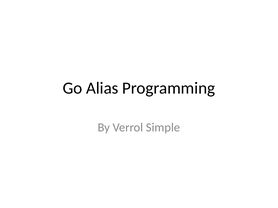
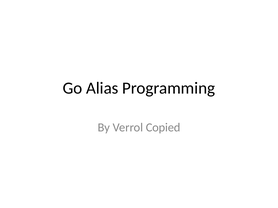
Simple: Simple -> Copied
